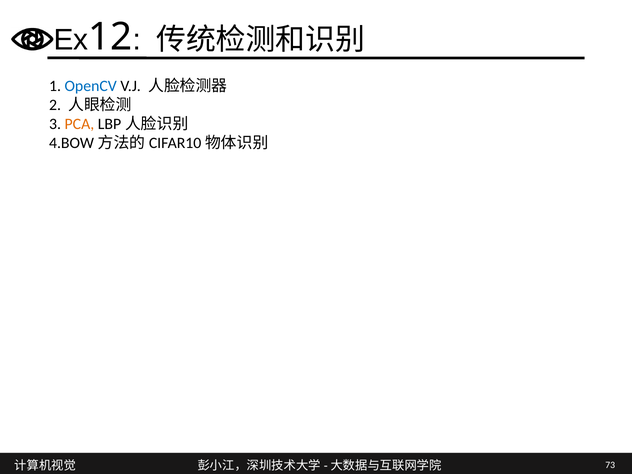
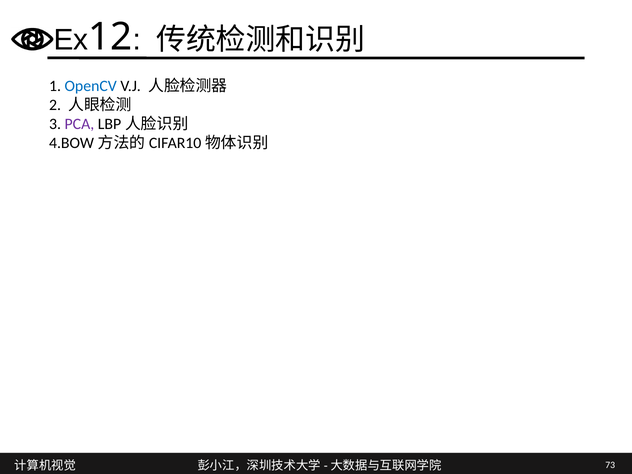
PCA colour: orange -> purple
